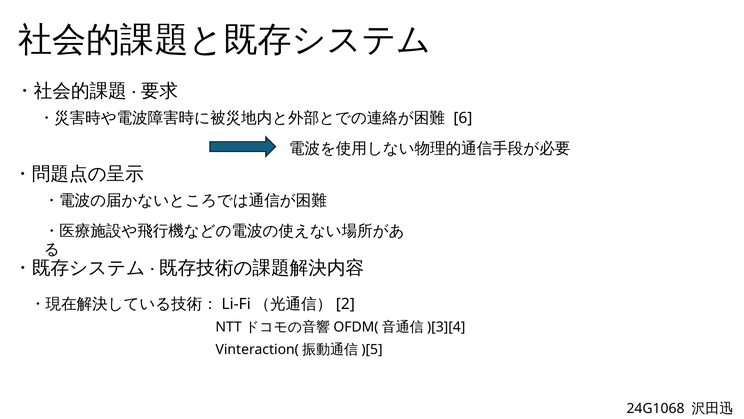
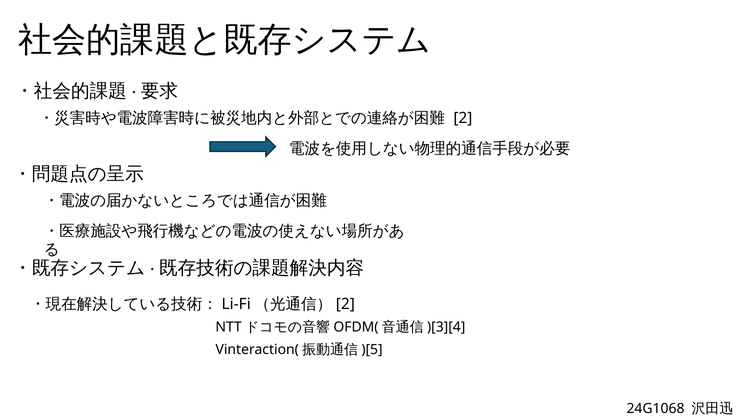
6: 6 -> 2
